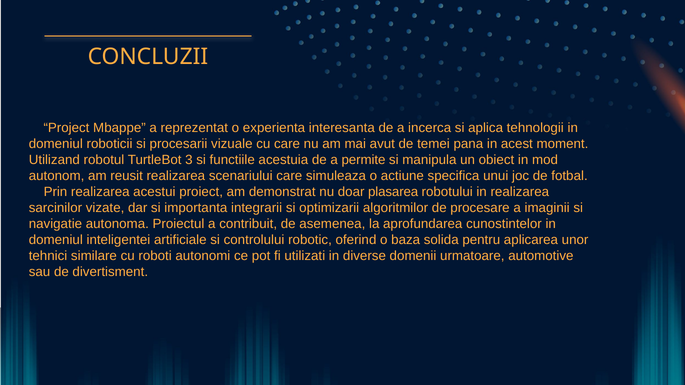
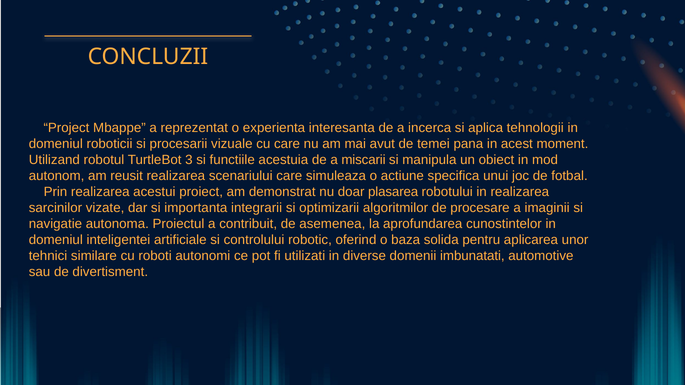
permite: permite -> miscarii
urmatoare: urmatoare -> imbunatati
